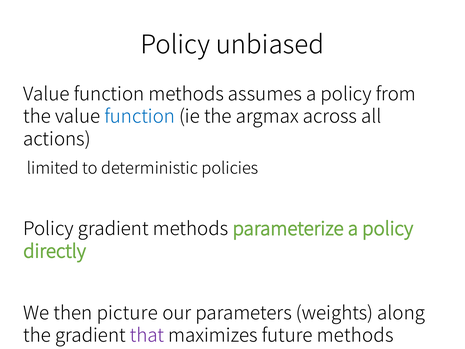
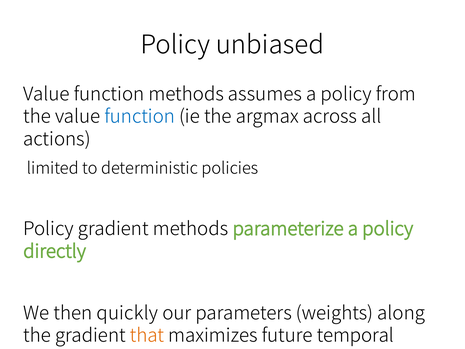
picture: picture -> quickly
that colour: purple -> orange
future methods: methods -> temporal
